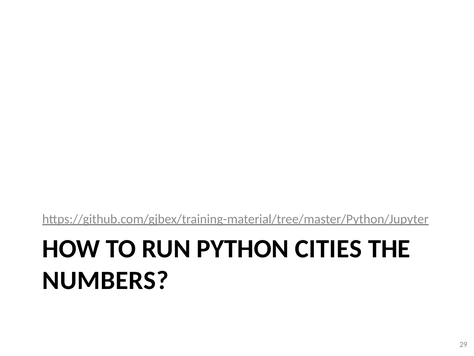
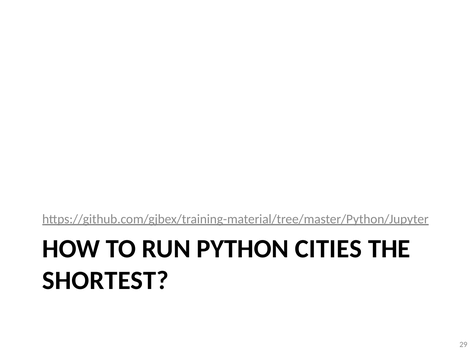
NUMBERS: NUMBERS -> SHORTEST
